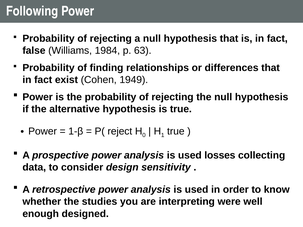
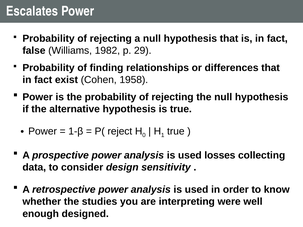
Following: Following -> Escalates
1984: 1984 -> 1982
63: 63 -> 29
1949: 1949 -> 1958
